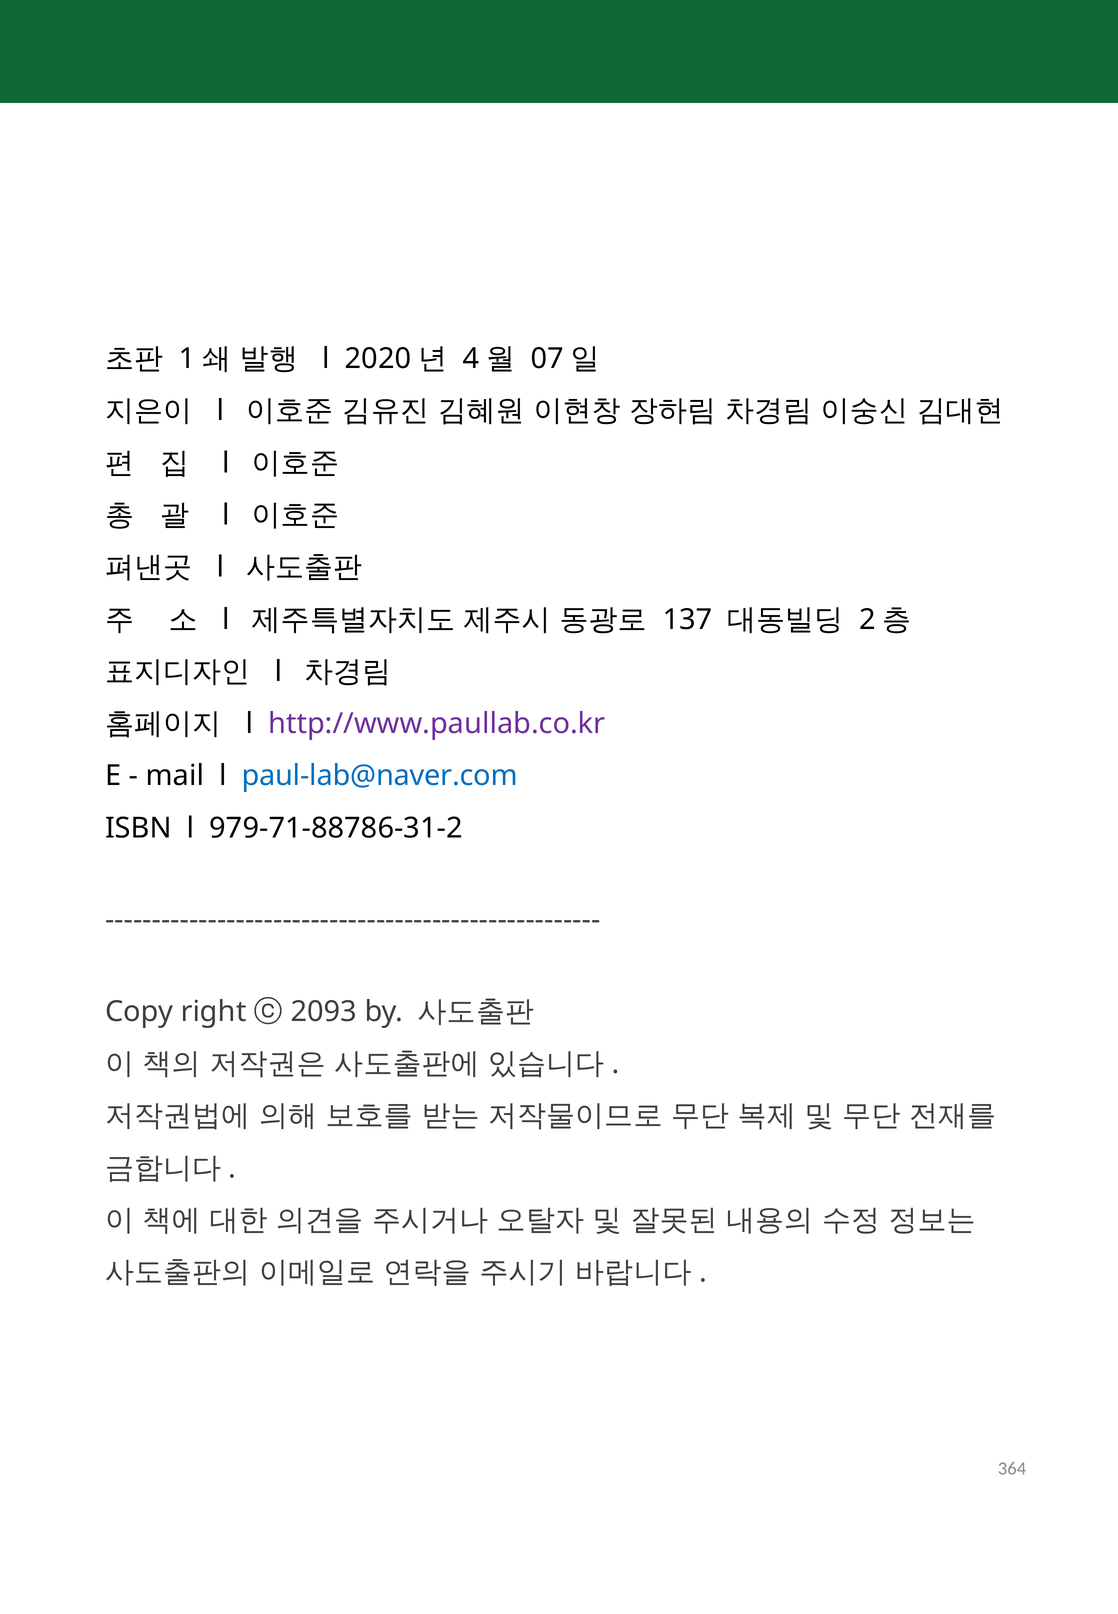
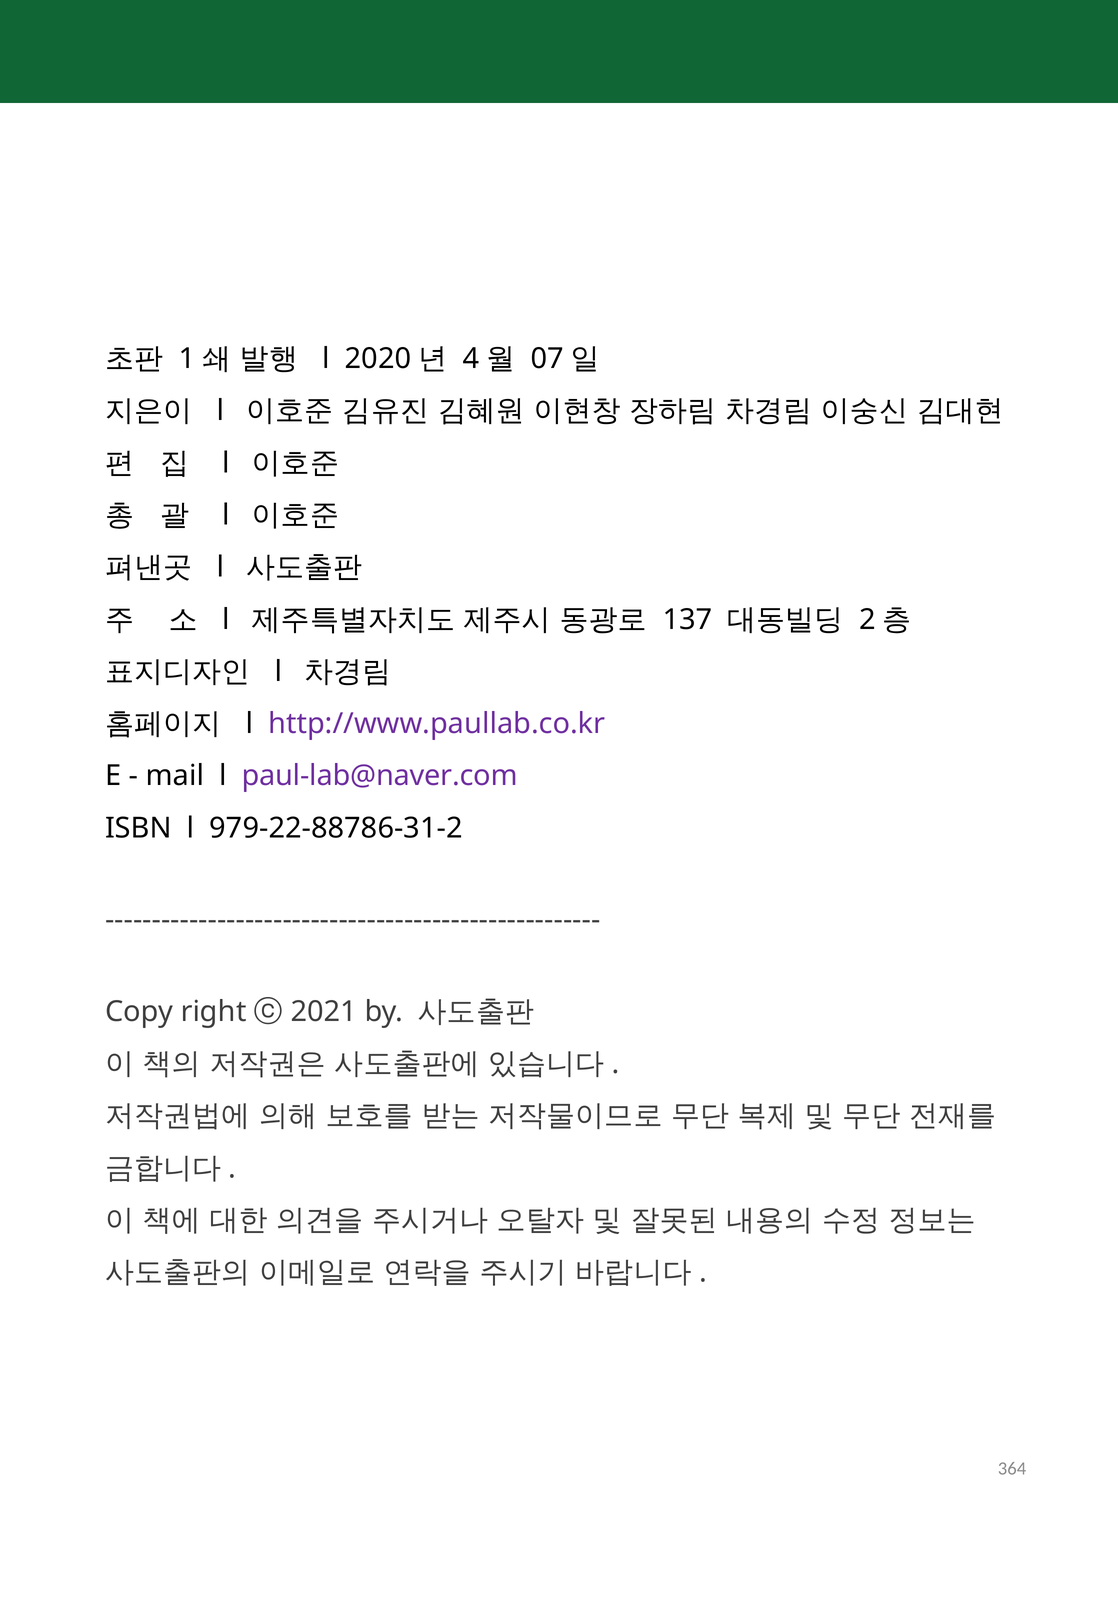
paul-lab@naver.com colour: blue -> purple
979-71-88786-31-2: 979-71-88786-31-2 -> 979-22-88786-31-2
2093: 2093 -> 2021
